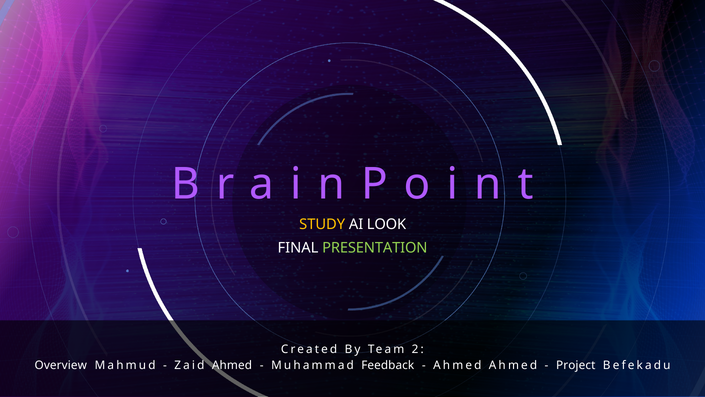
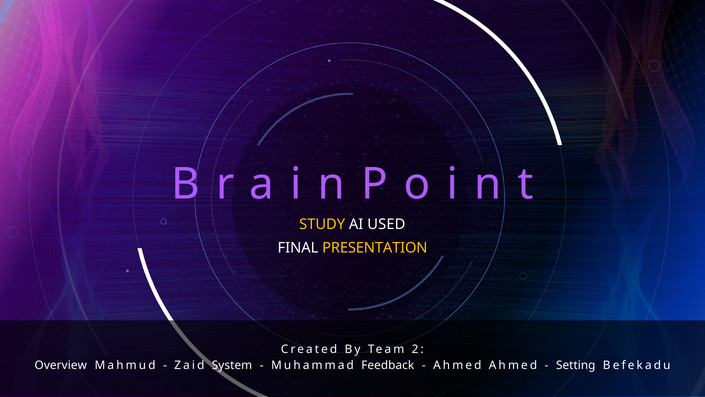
LOOK: LOOK -> USED
PRESENTATION colour: light green -> yellow
Zaid Ahmed: Ahmed -> System
Project: Project -> Setting
